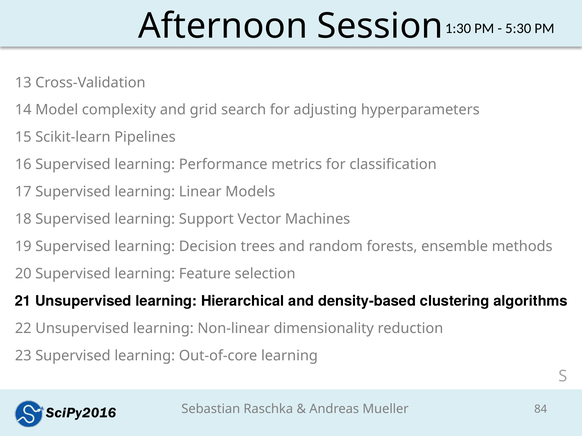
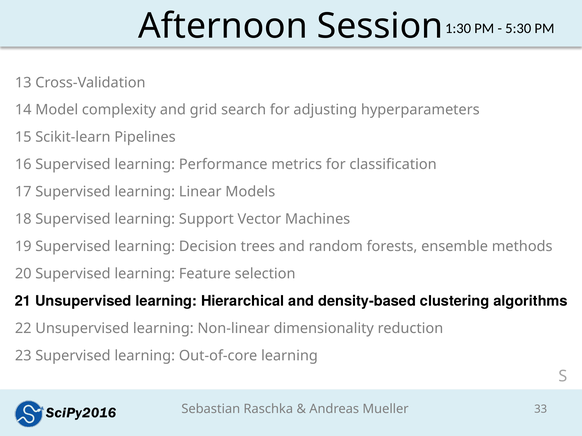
84: 84 -> 33
